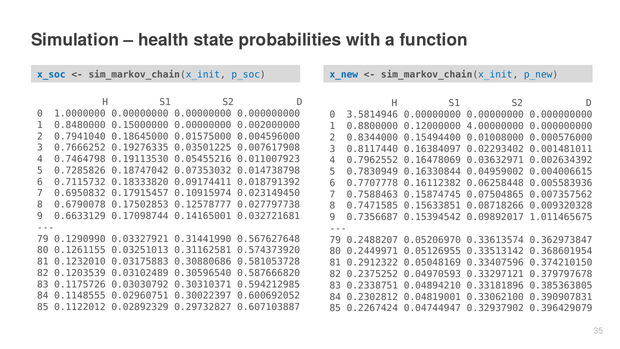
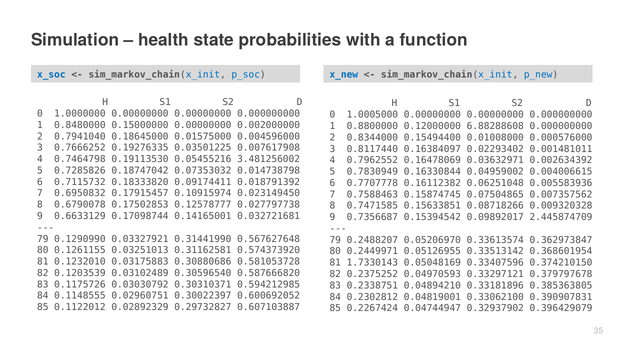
3.5814946: 3.5814946 -> 1.0005000
4.00000000: 4.00000000 -> 6.88288608
0.011007923: 0.011007923 -> 3.481256002
0.06258448: 0.06258448 -> 0.06251048
1.011465675: 1.011465675 -> 2.445874709
0.2912322: 0.2912322 -> 1.7330143
